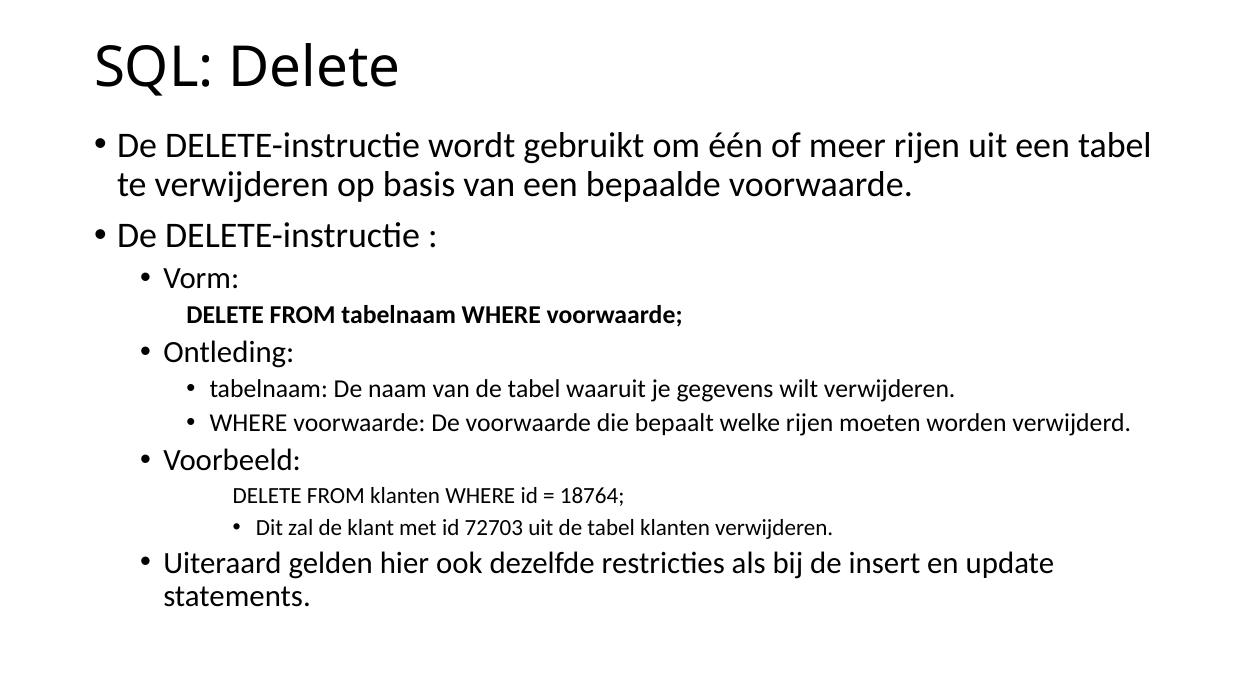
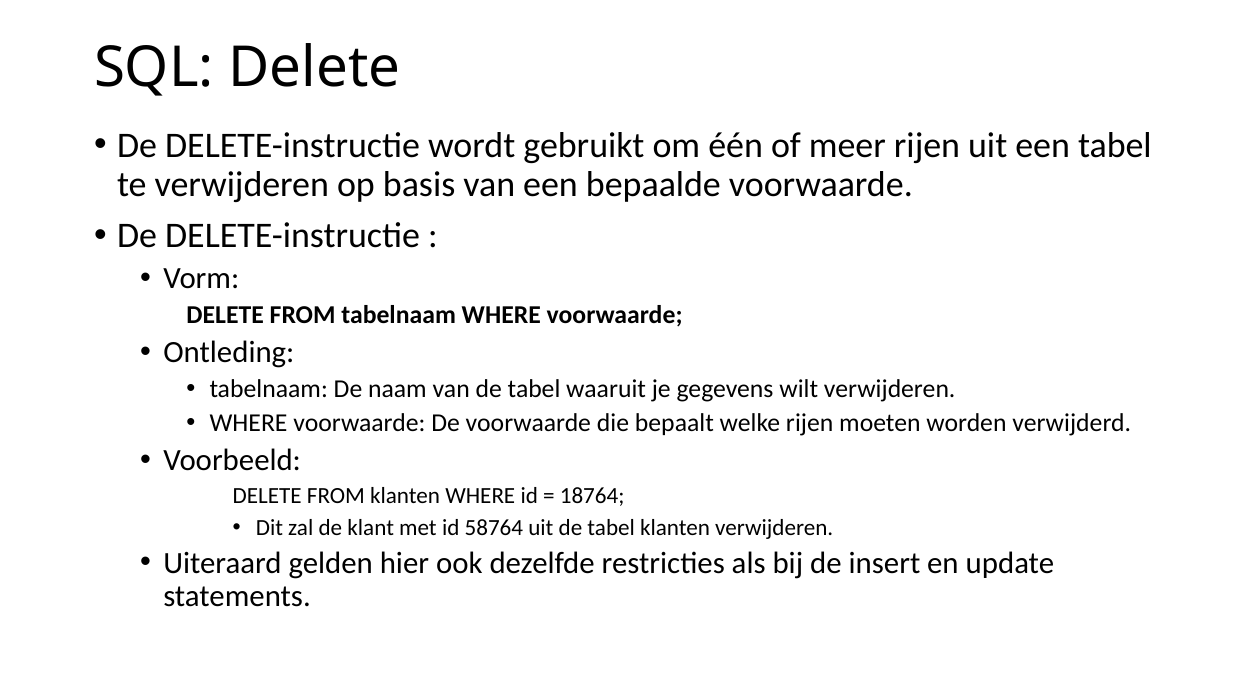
72703: 72703 -> 58764
